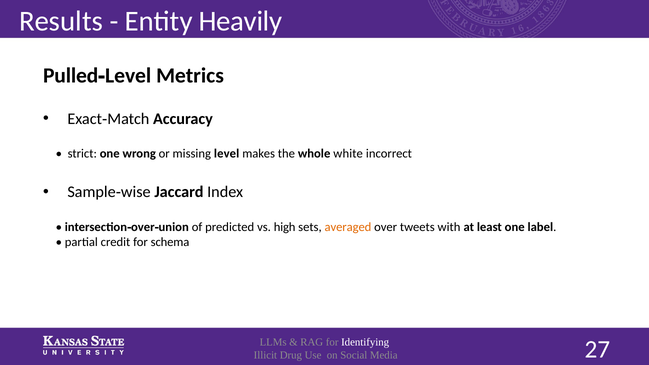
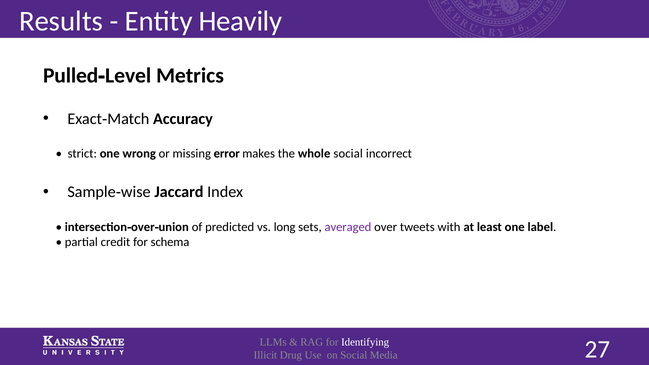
missing level: level -> error
whole white: white -> social
high: high -> long
averaged colour: orange -> purple
